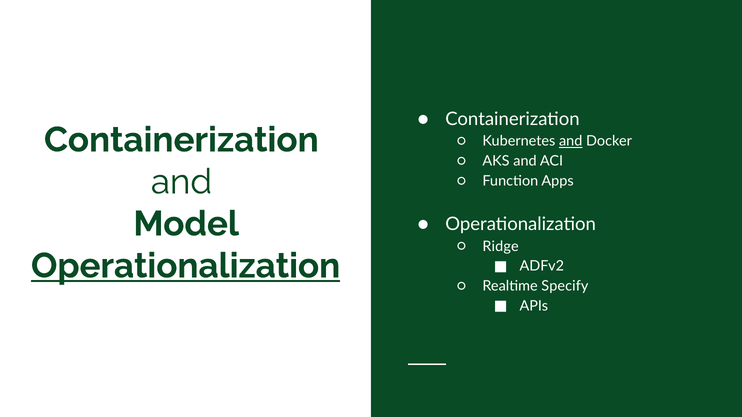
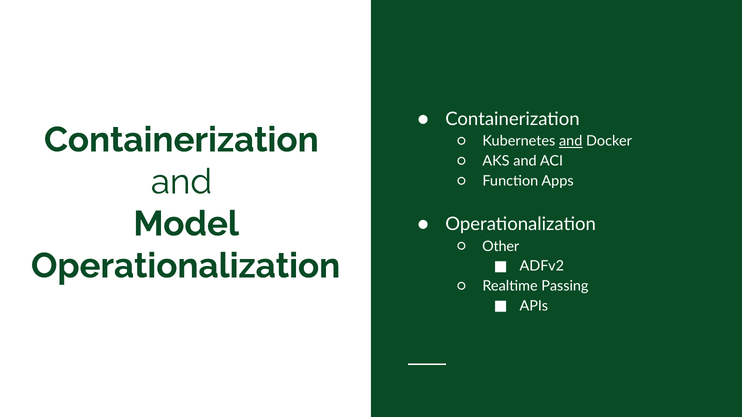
Ridge: Ridge -> Other
Operationalization at (186, 266) underline: present -> none
Specify: Specify -> Passing
